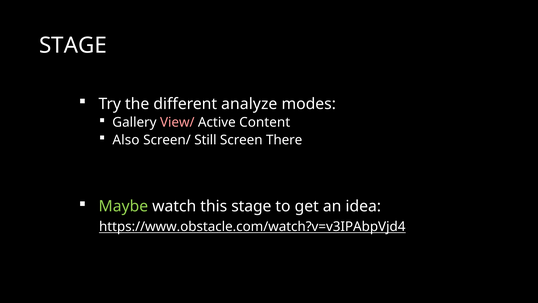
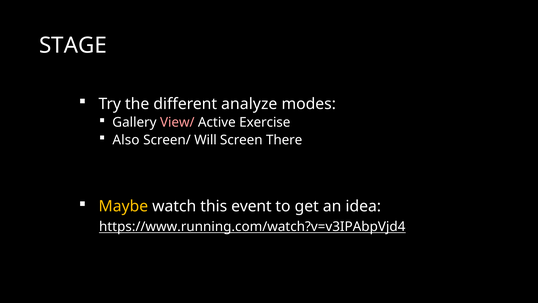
Content: Content -> Exercise
Still: Still -> Will
Maybe colour: light green -> yellow
this stage: stage -> event
https://www.obstacle.com/watch?v=v3IPAbpVjd4: https://www.obstacle.com/watch?v=v3IPAbpVjd4 -> https://www.running.com/watch?v=v3IPAbpVjd4
